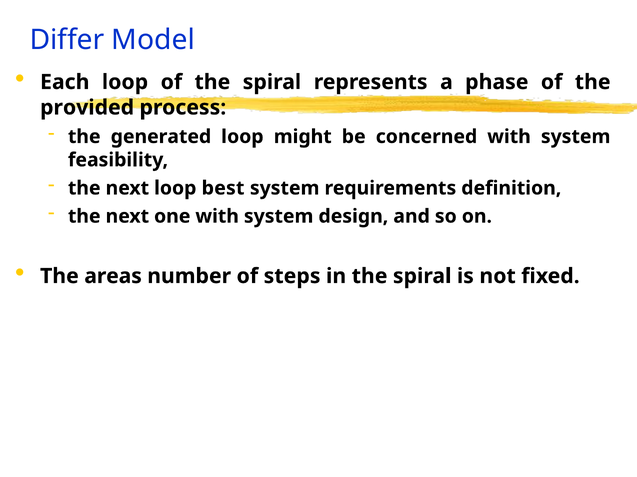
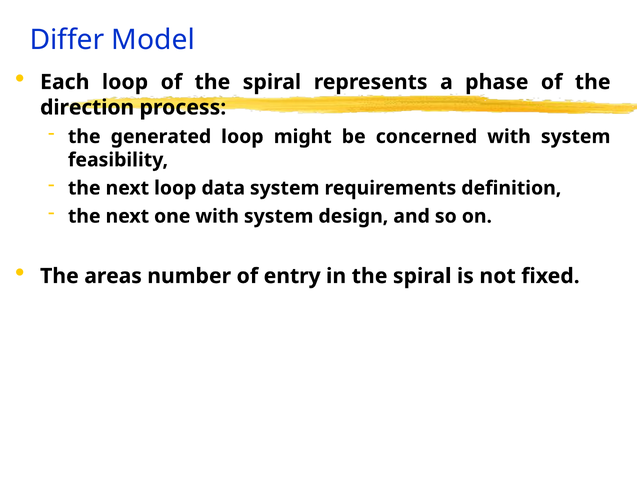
provided: provided -> direction
best: best -> data
steps: steps -> entry
